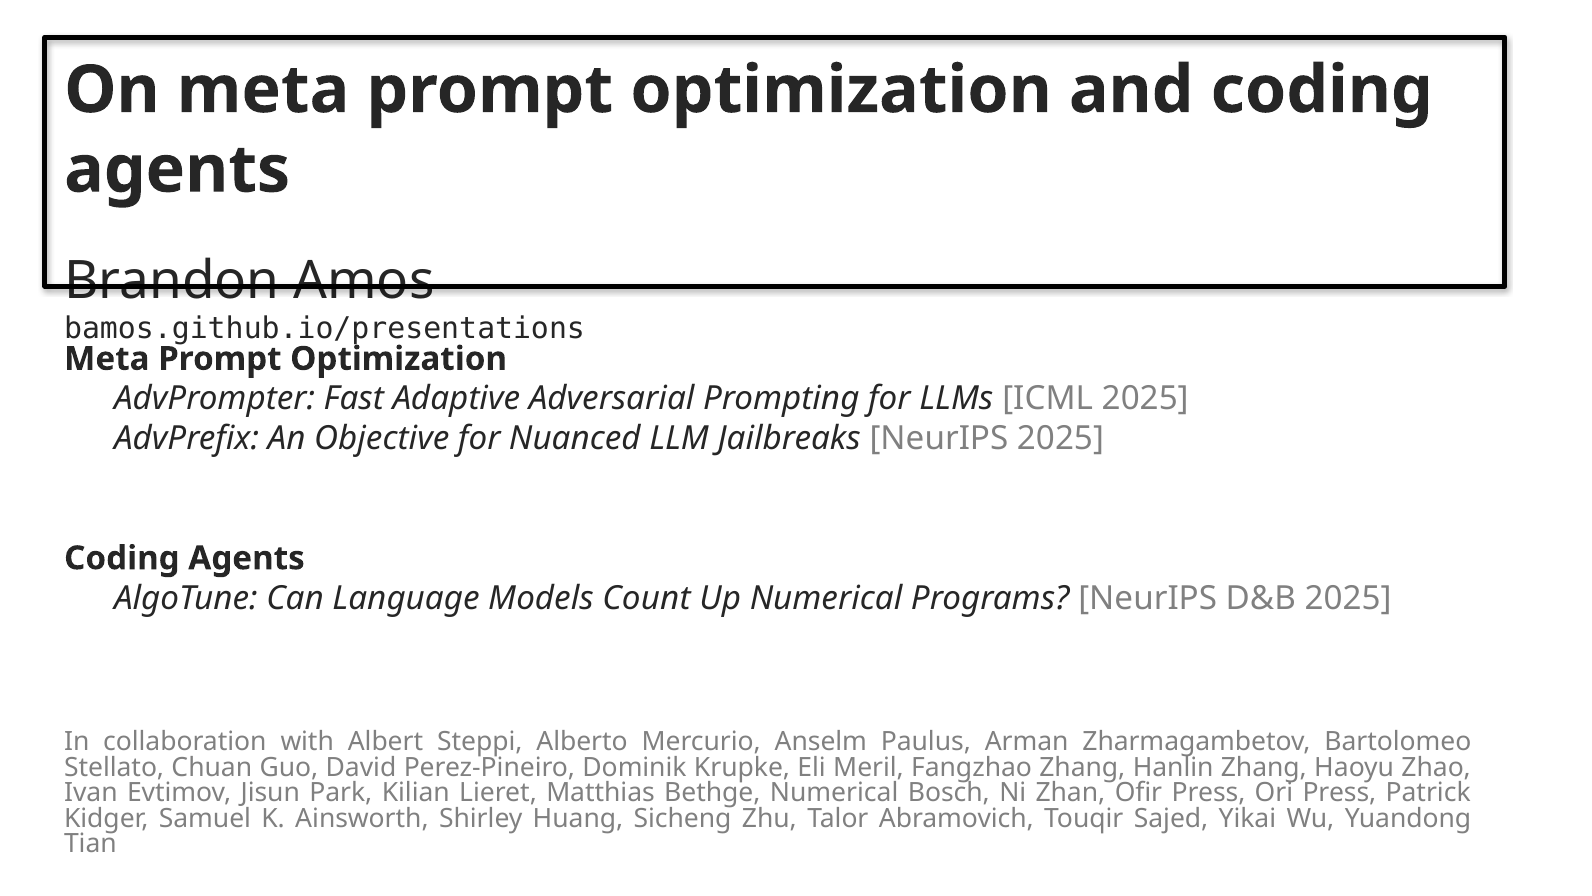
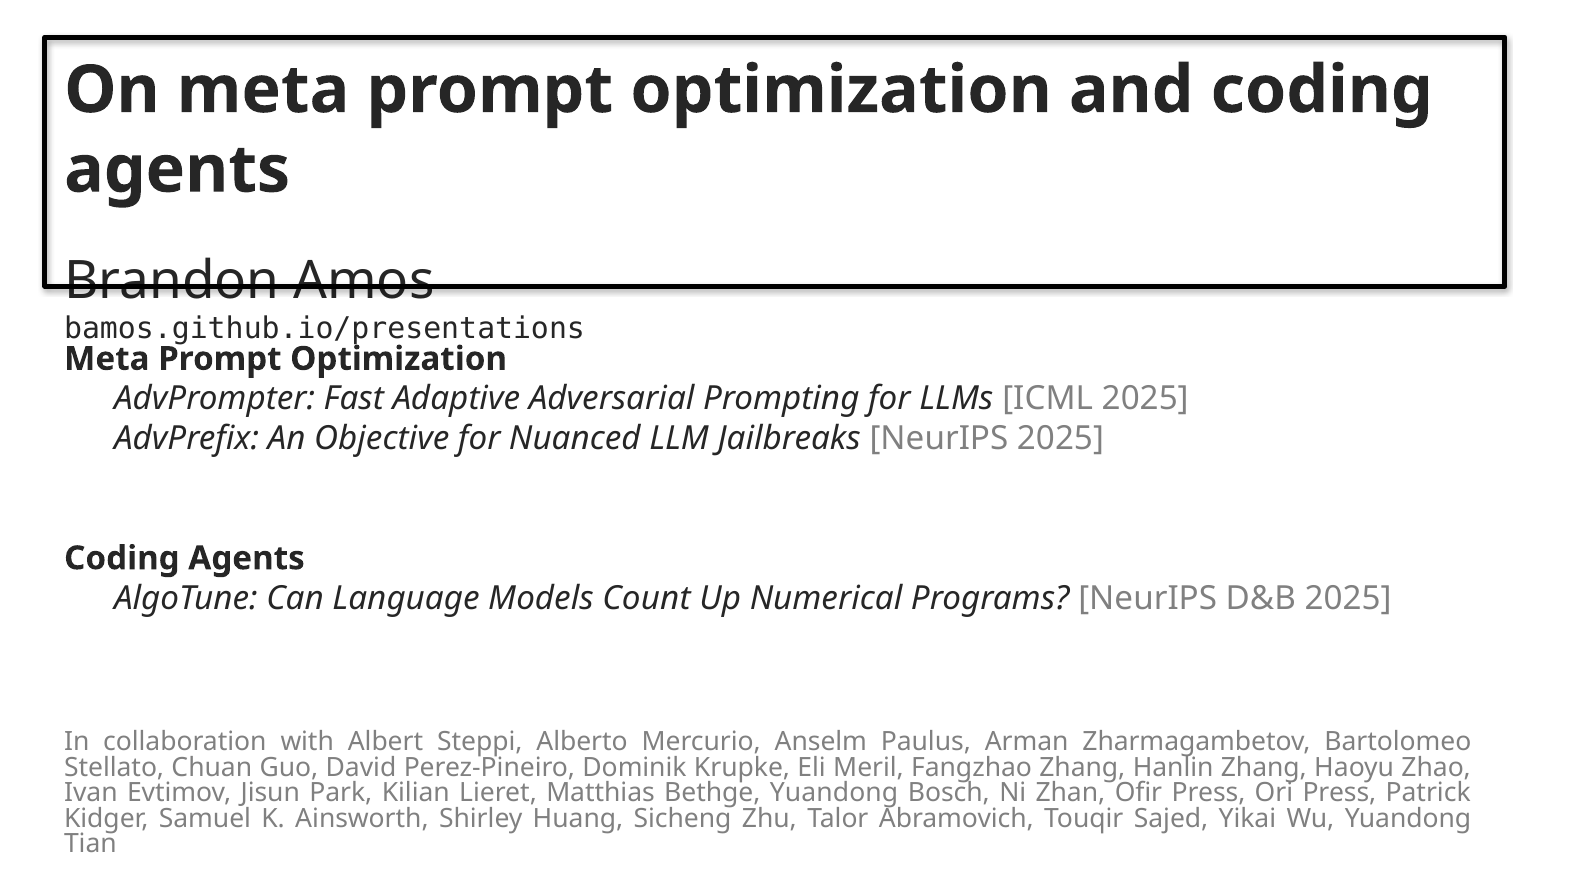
Bethge Numerical: Numerical -> Yuandong
